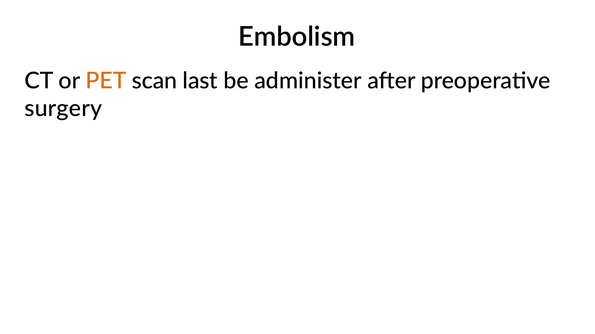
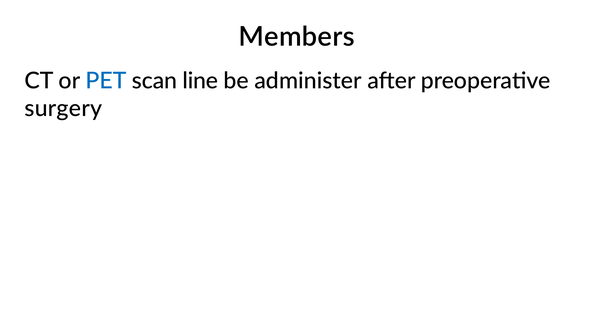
Embolism: Embolism -> Members
PET colour: orange -> blue
last: last -> line
